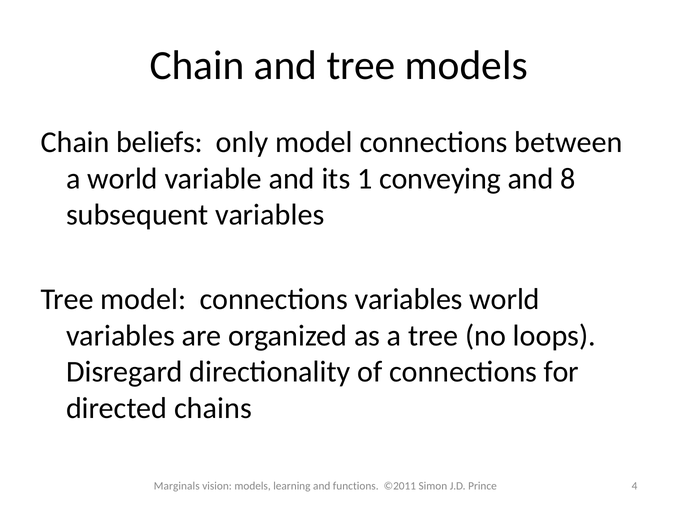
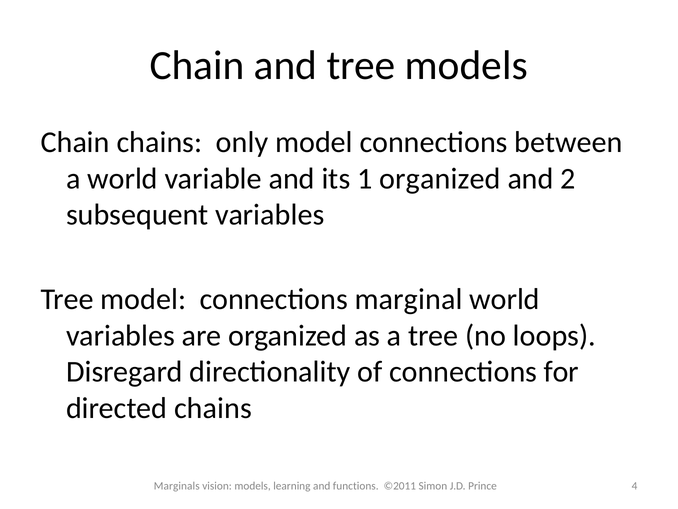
Chain beliefs: beliefs -> chains
1 conveying: conveying -> organized
8: 8 -> 2
connections variables: variables -> marginal
